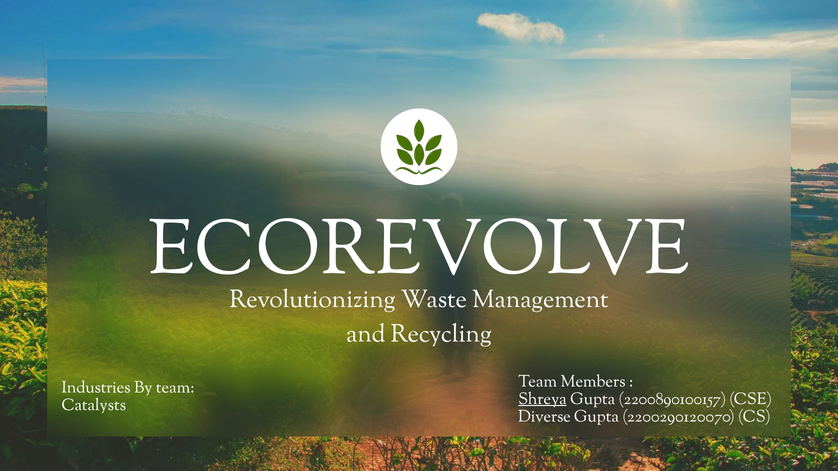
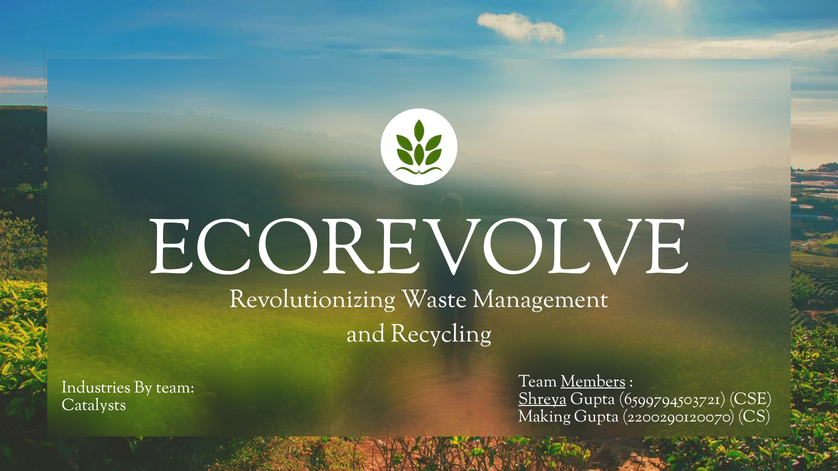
Members underline: none -> present
2200890100157: 2200890100157 -> 6599794503721
Diverse: Diverse -> Making
